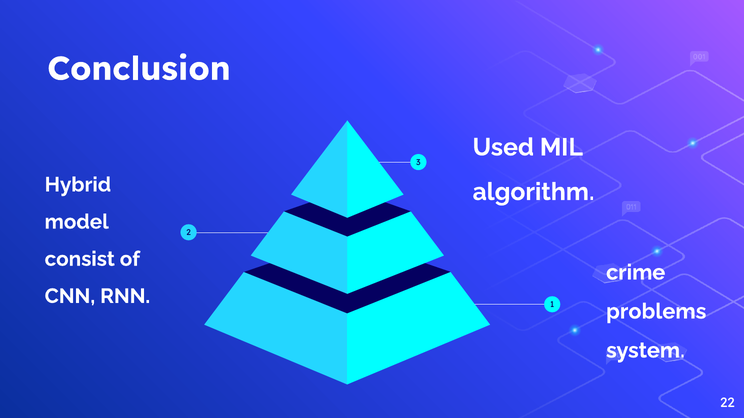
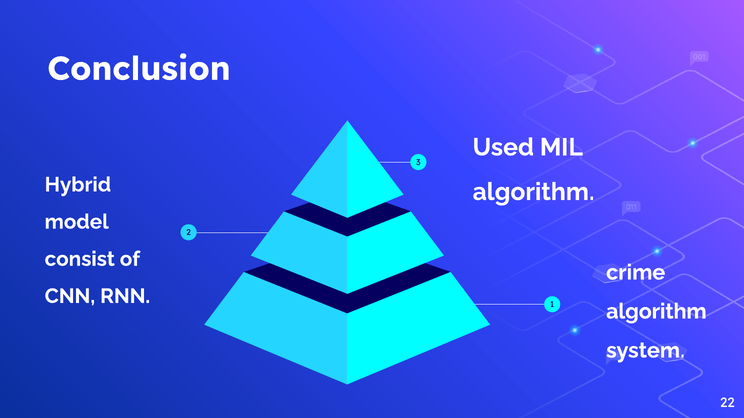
problems at (656, 312): problems -> algorithm
